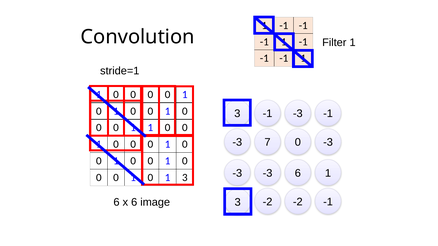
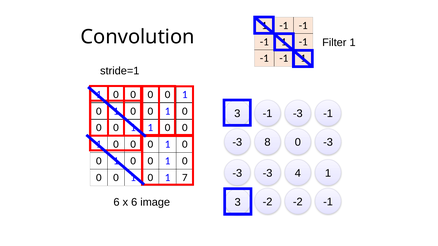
7: 7 -> 8
-3 6: 6 -> 4
0 1 3: 3 -> 7
